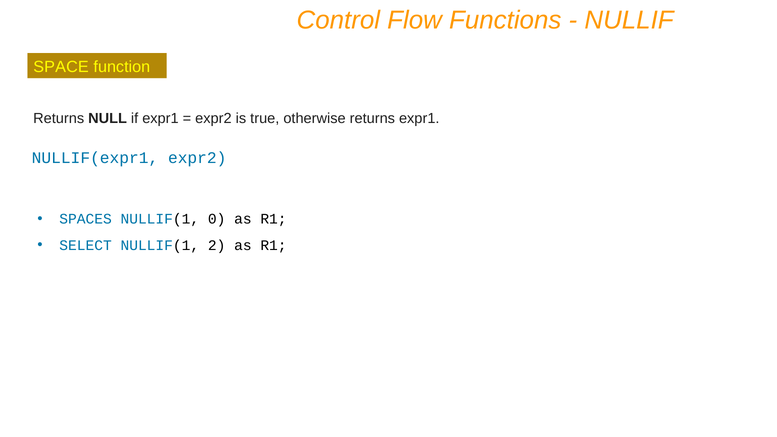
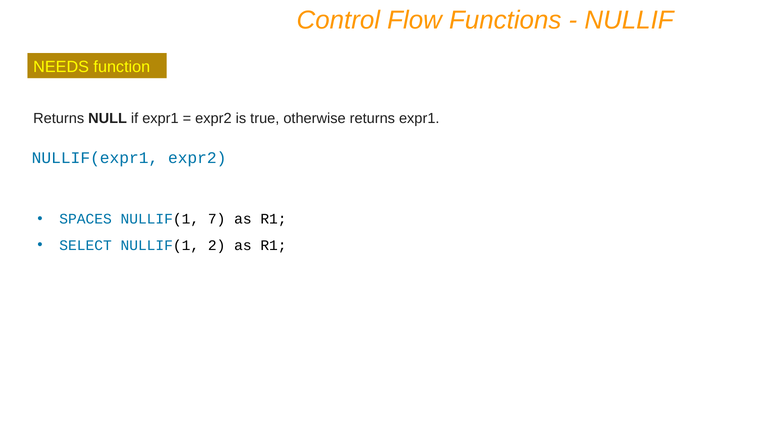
SPACE: SPACE -> NEEDS
0: 0 -> 7
